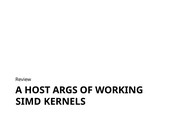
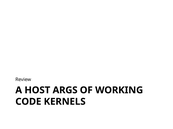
SIMD: SIMD -> CODE
